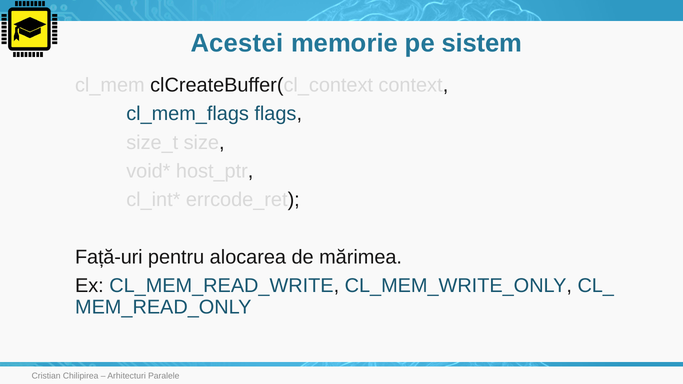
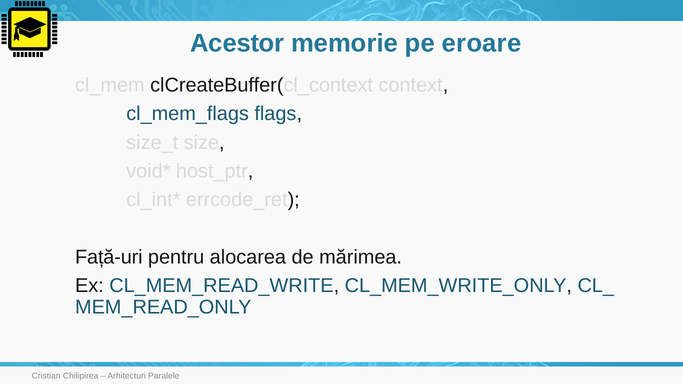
Acestei: Acestei -> Acestor
sistem: sistem -> eroare
